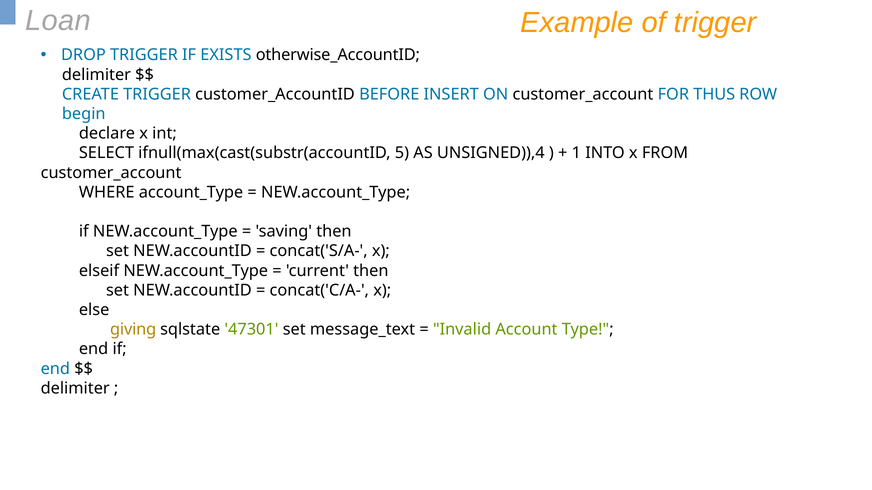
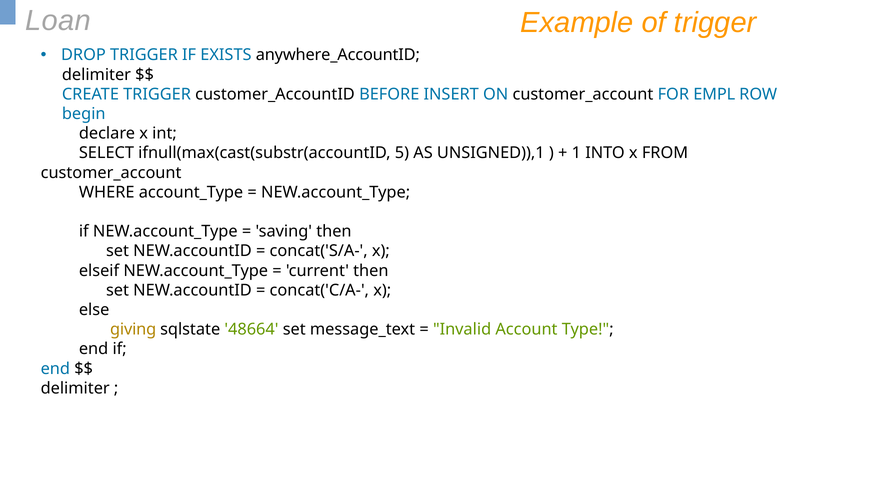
otherwise_AccountID: otherwise_AccountID -> anywhere_AccountID
THUS: THUS -> EMPL
UNSIGNED)),4: UNSIGNED)),4 -> UNSIGNED)),1
47301: 47301 -> 48664
